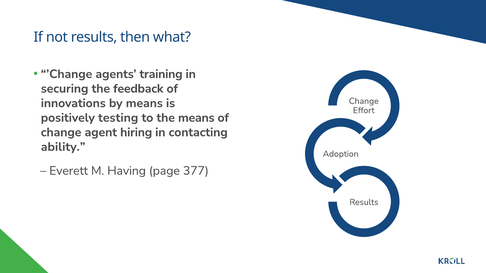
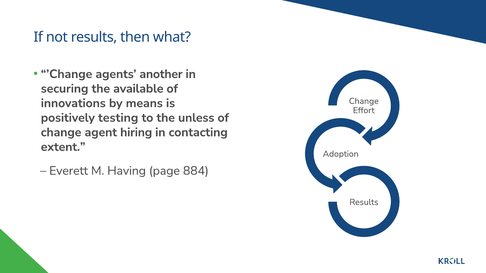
training: training -> another
feedback: feedback -> available
the means: means -> unless
ability: ability -> extent
377: 377 -> 884
